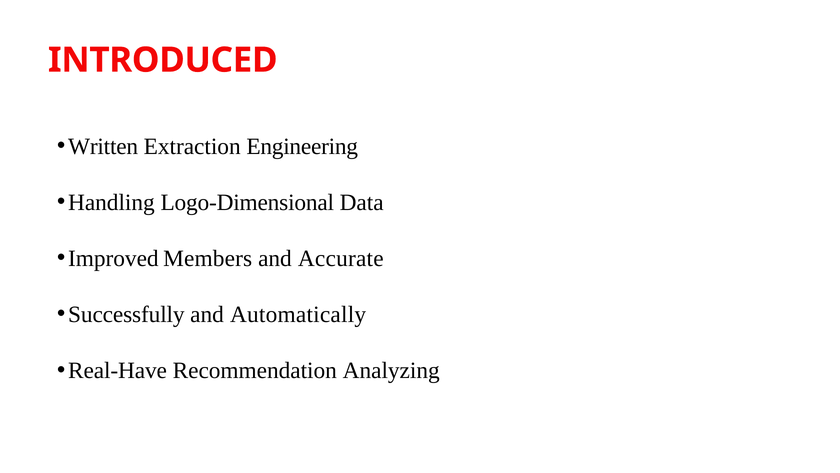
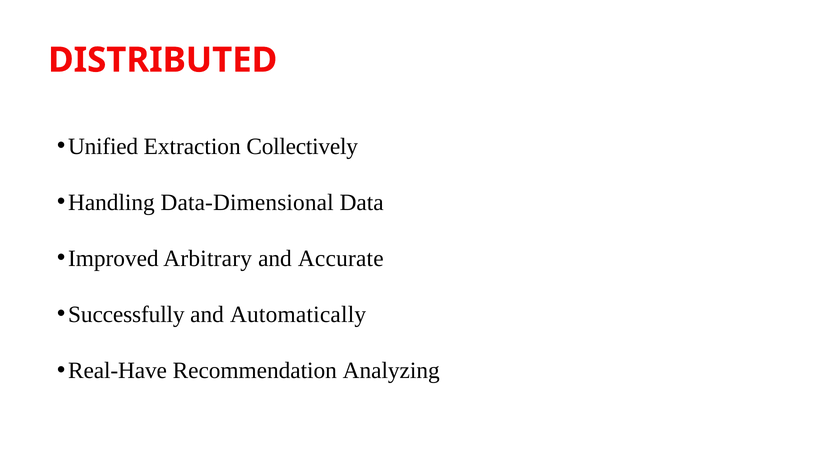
INTRODUCED: INTRODUCED -> DISTRIBUTED
Written: Written -> Unified
Engineering: Engineering -> Collectively
Logo-Dimensional: Logo-Dimensional -> Data-Dimensional
Members: Members -> Arbitrary
